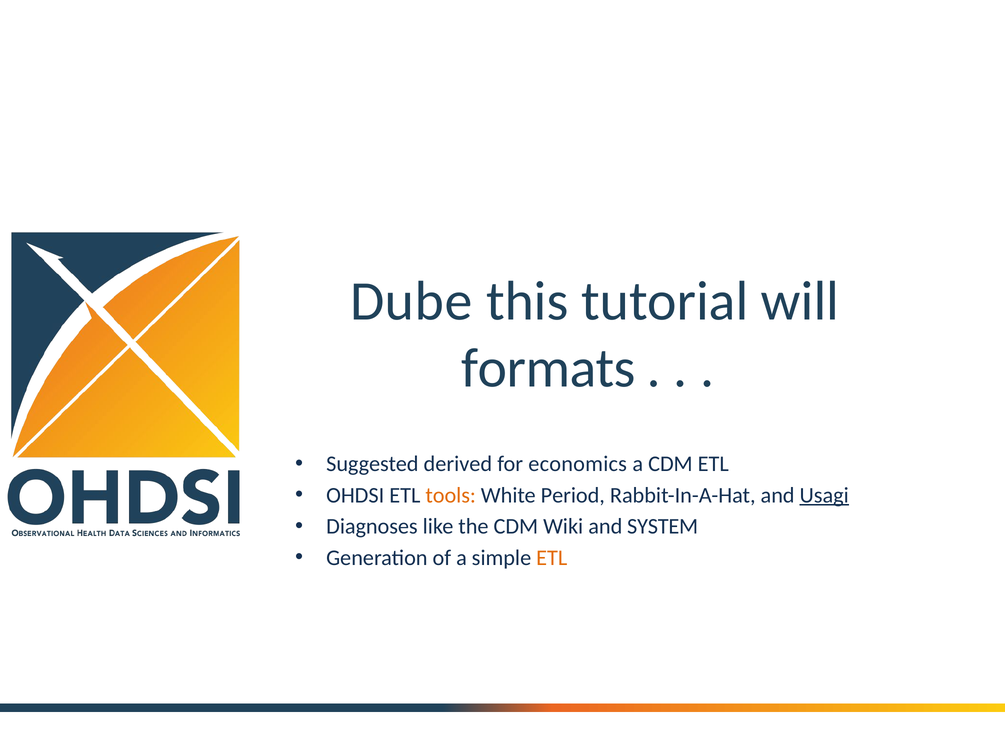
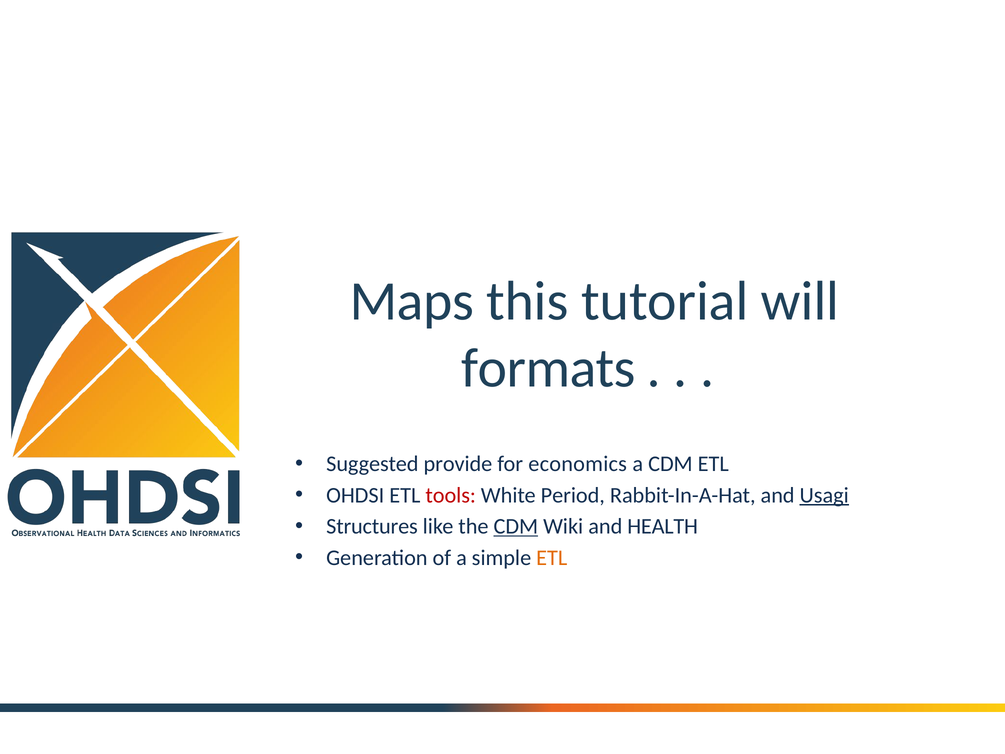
Dube: Dube -> Maps
derived: derived -> provide
tools colour: orange -> red
Diagnoses: Diagnoses -> Structures
CDM at (516, 526) underline: none -> present
SYSTEM: SYSTEM -> HEALTH
